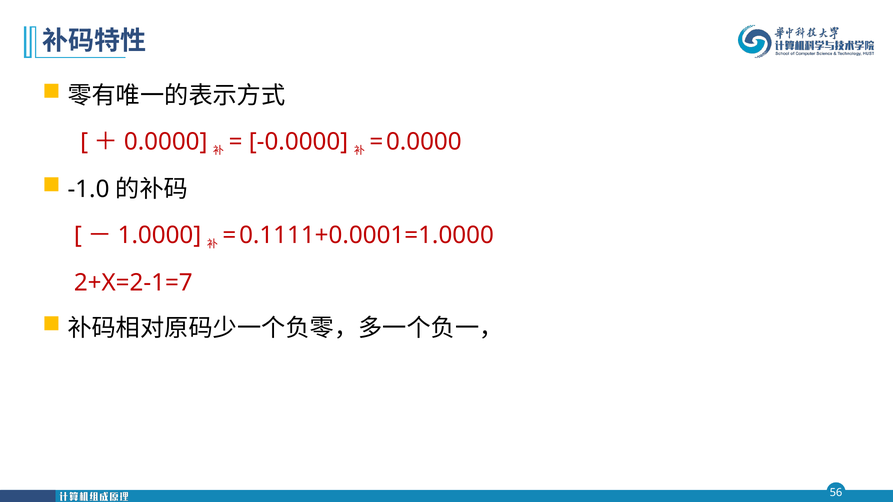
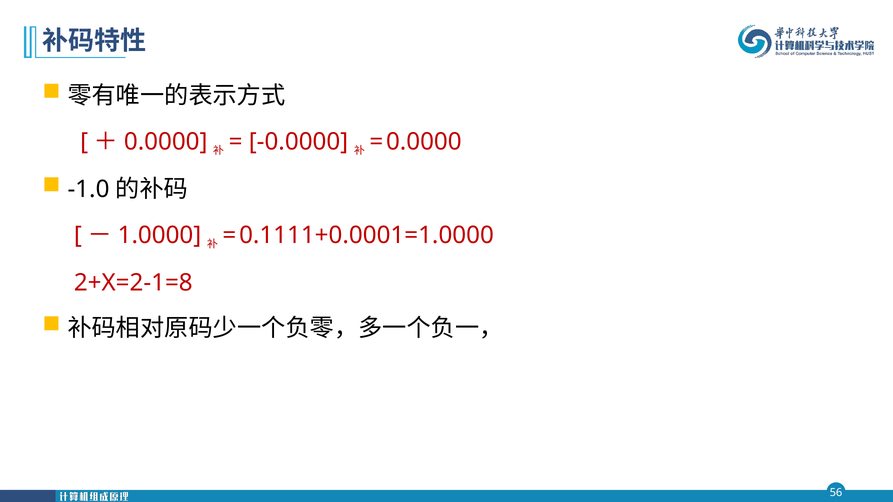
2+X=2-1=7: 2+X=2-1=7 -> 2+X=2-1=8
